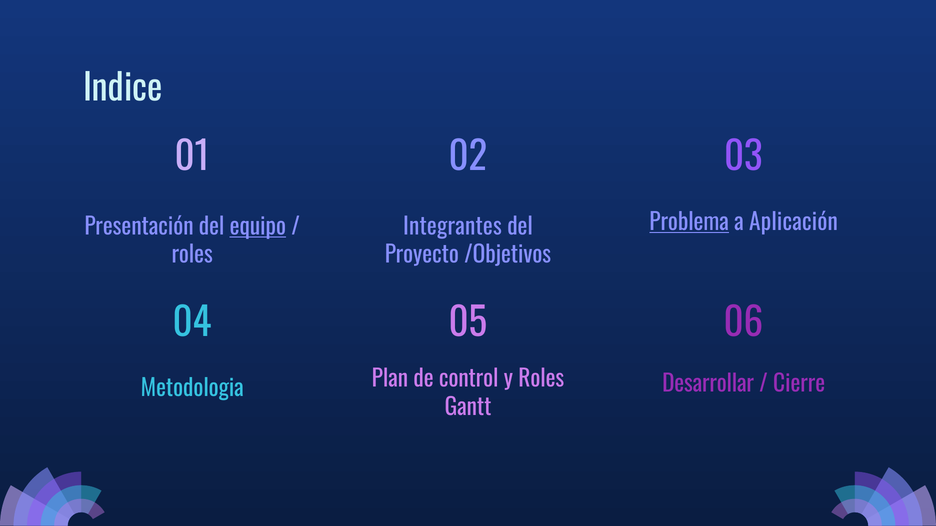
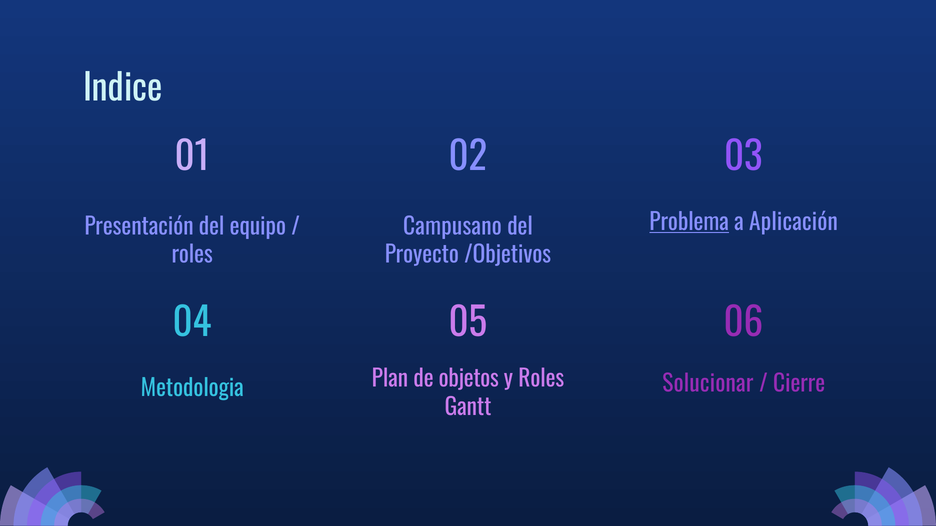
equipo underline: present -> none
Integrantes: Integrantes -> Campusano
control: control -> objetos
Desarrollar: Desarrollar -> Solucionar
